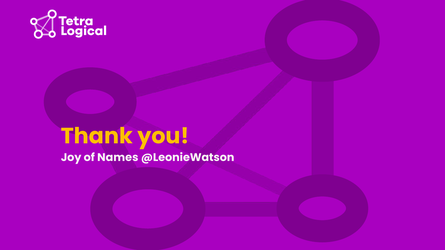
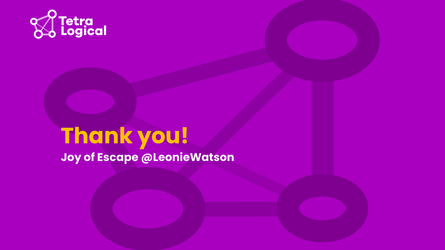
Names: Names -> Escape
